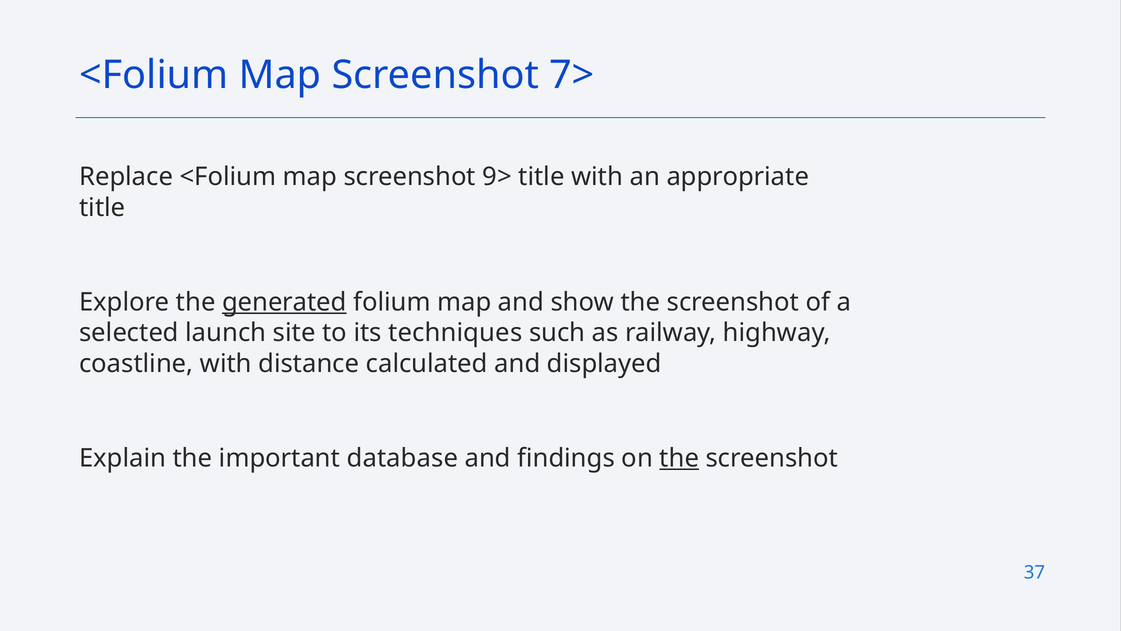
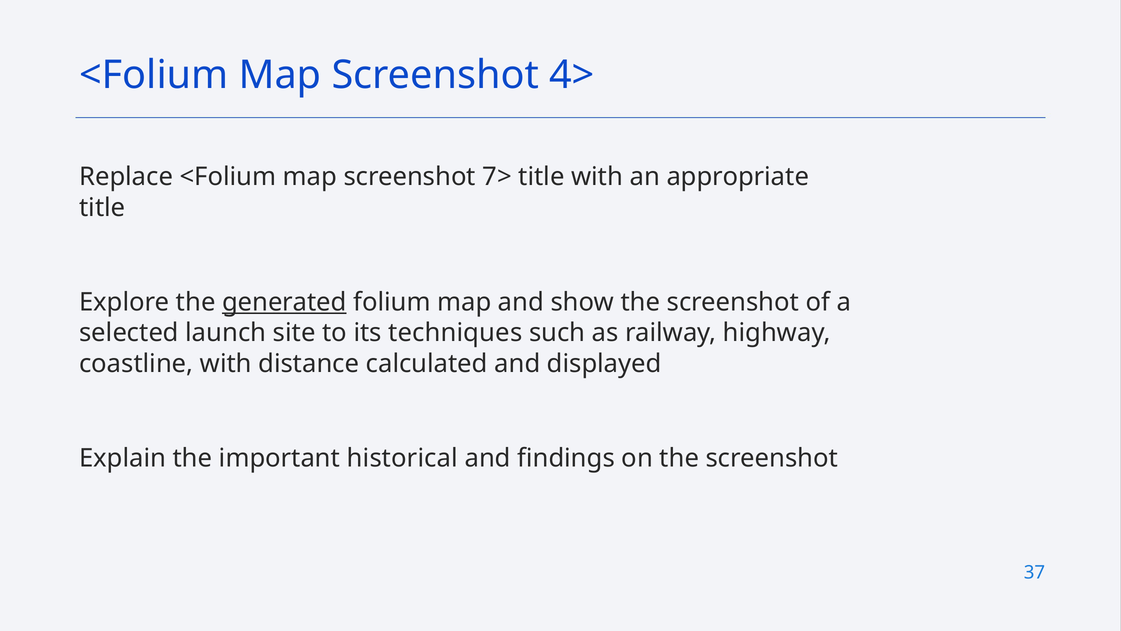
7>: 7> -> 4>
9>: 9> -> 7>
database: database -> historical
the at (679, 458) underline: present -> none
